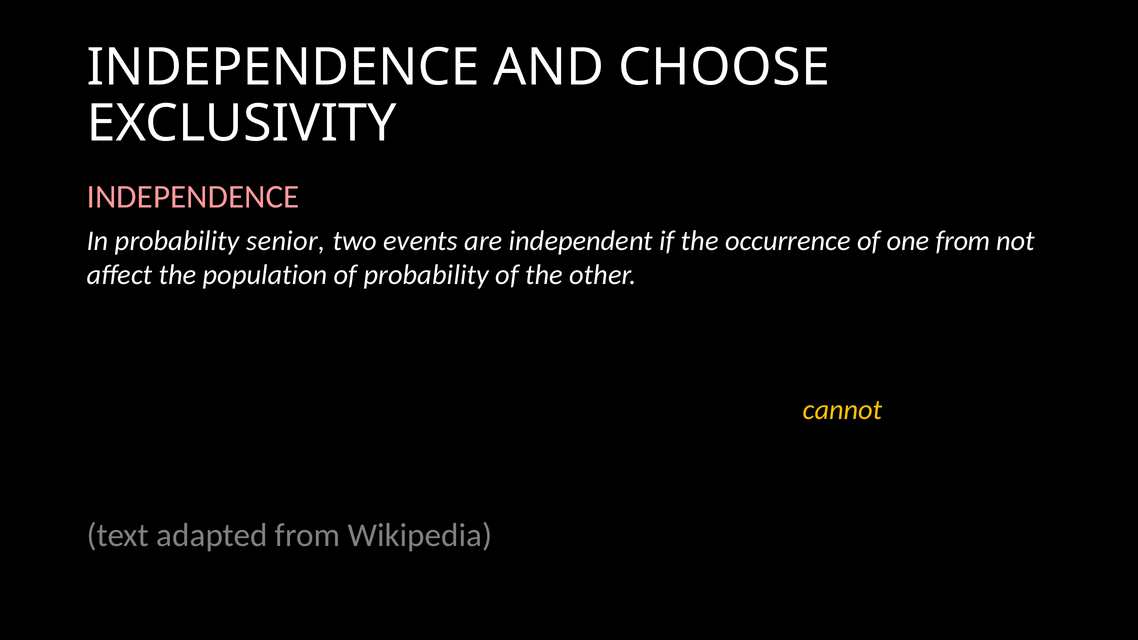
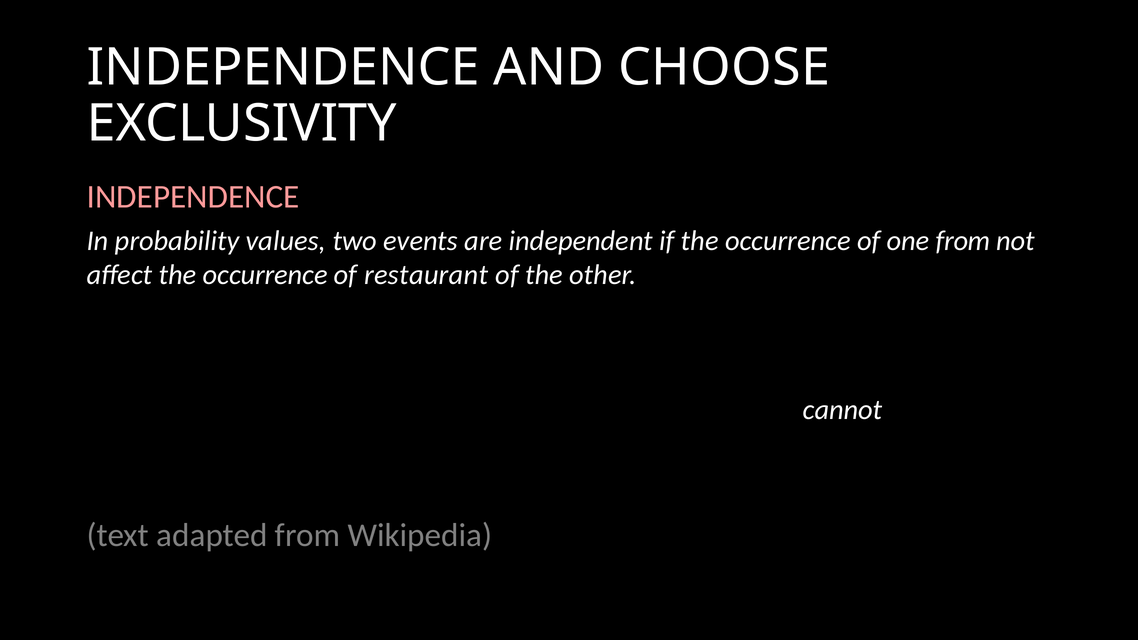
senior: senior -> values
affect the population: population -> occurrence
of probability: probability -> restaurant
cannot colour: yellow -> white
